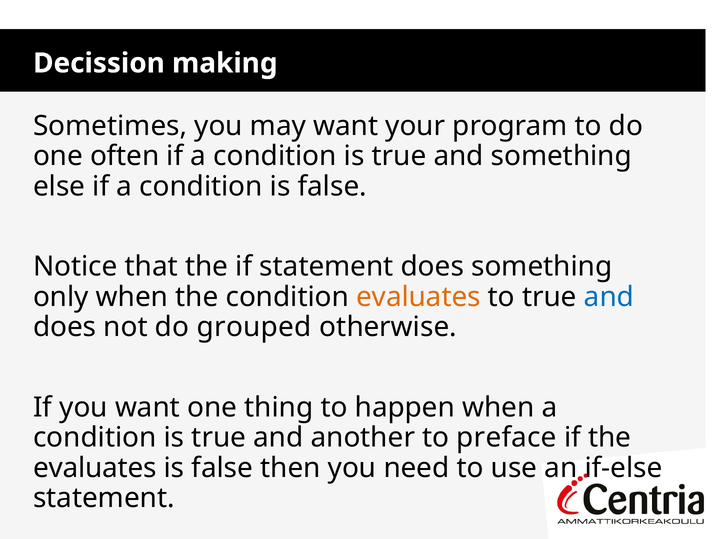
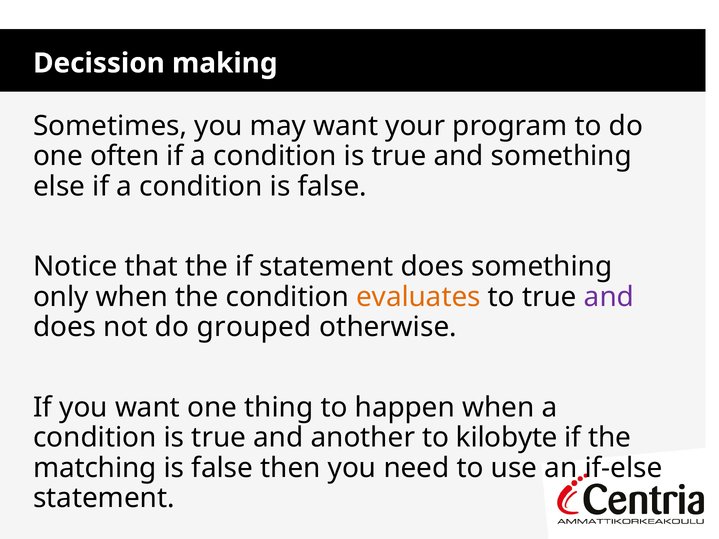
and at (609, 297) colour: blue -> purple
preface: preface -> kilobyte
evaluates at (95, 468): evaluates -> matching
